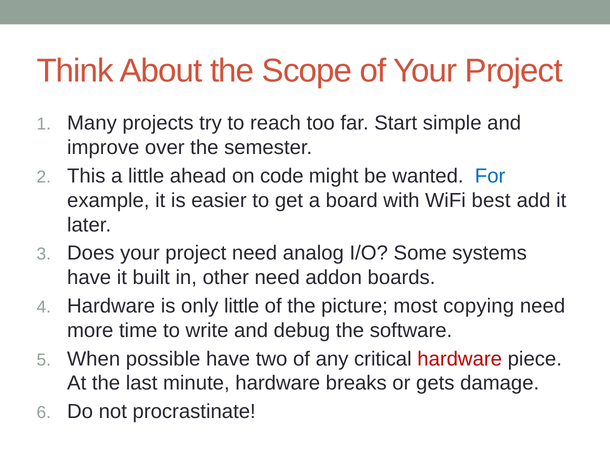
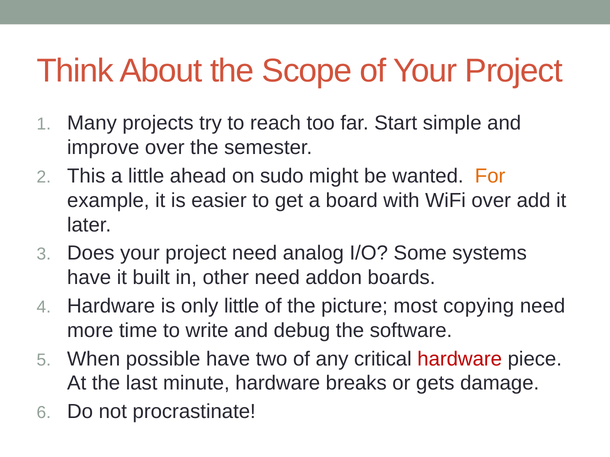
code: code -> sudo
For colour: blue -> orange
WiFi best: best -> over
